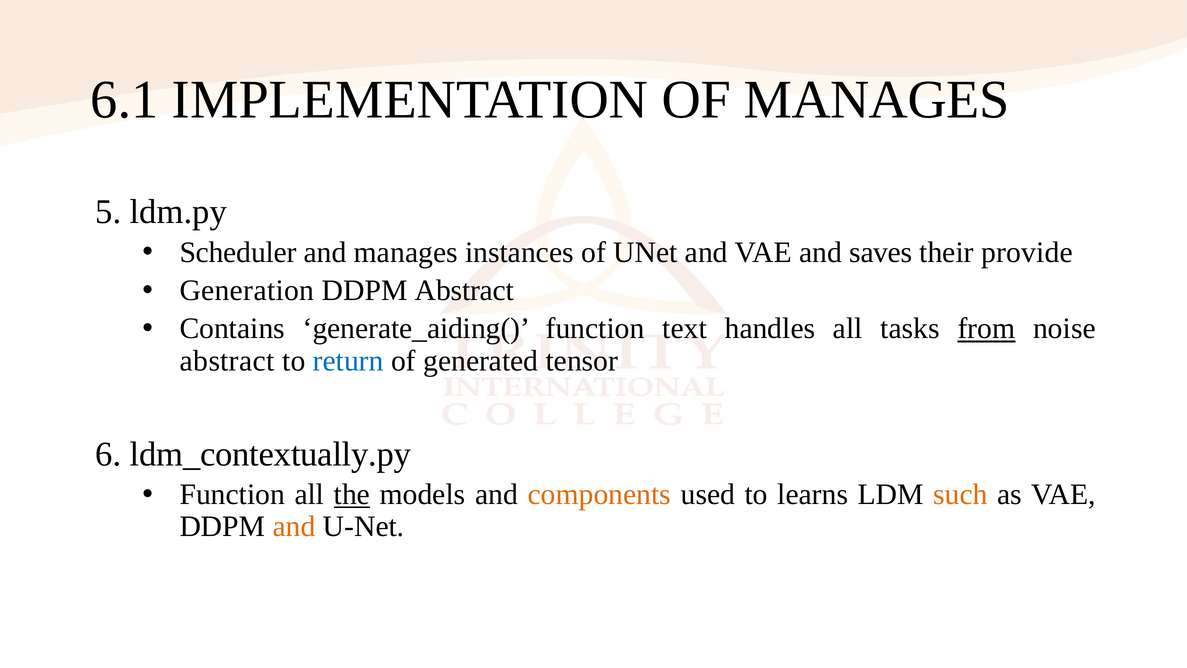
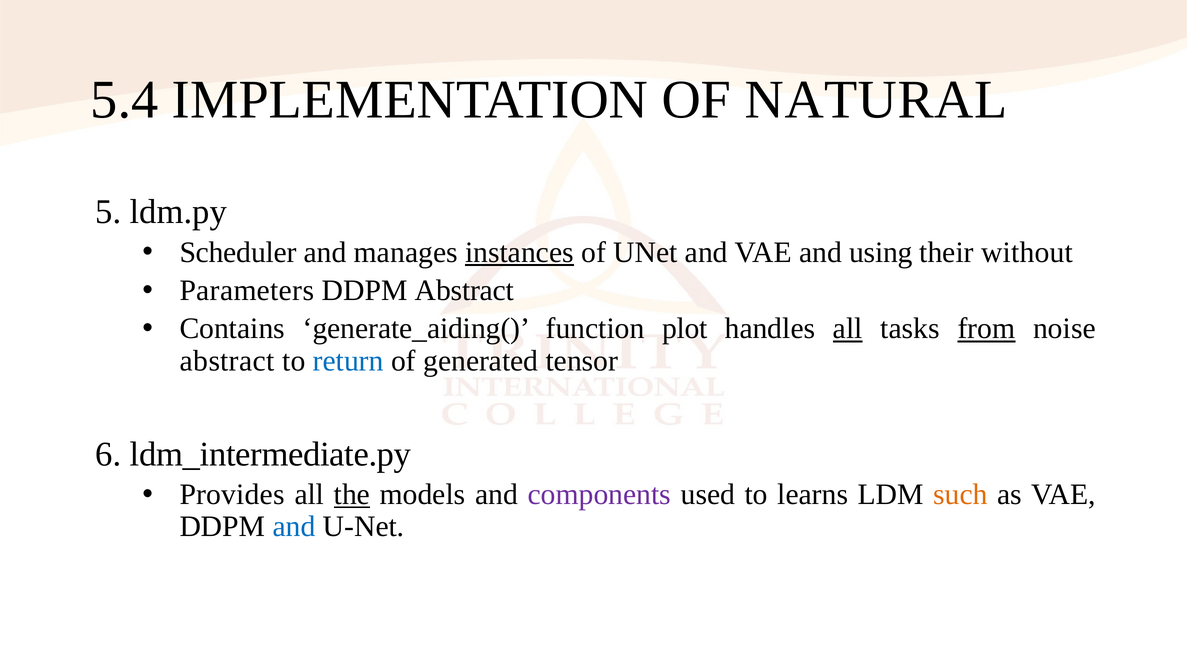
6.1: 6.1 -> 5.4
OF MANAGES: MANAGES -> NATURAL
instances underline: none -> present
saves: saves -> using
provide: provide -> without
Generation: Generation -> Parameters
text: text -> plot
all at (848, 329) underline: none -> present
ldm_contextually.py: ldm_contextually.py -> ldm_intermediate.py
Function at (232, 494): Function -> Provides
components colour: orange -> purple
and at (294, 526) colour: orange -> blue
